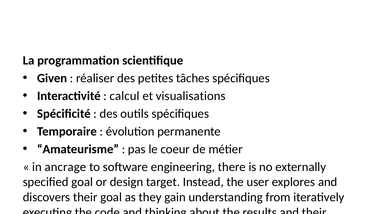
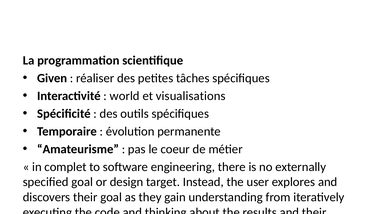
calcul: calcul -> world
ancrage: ancrage -> complet
